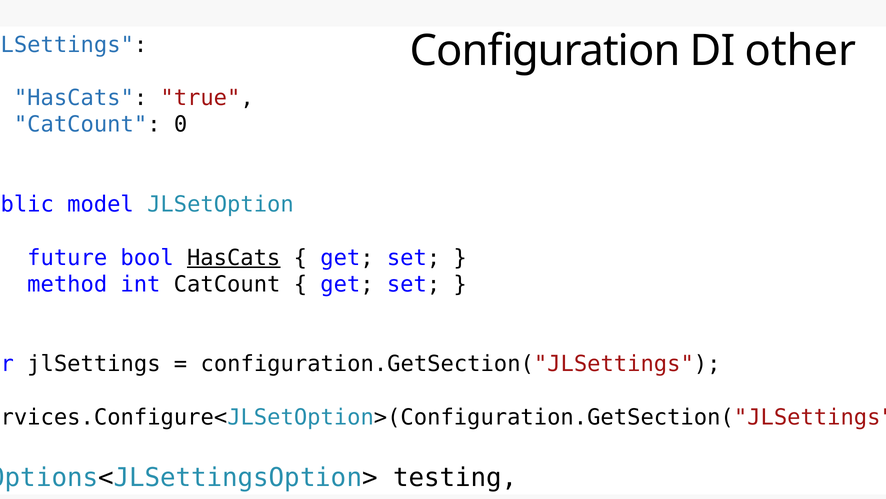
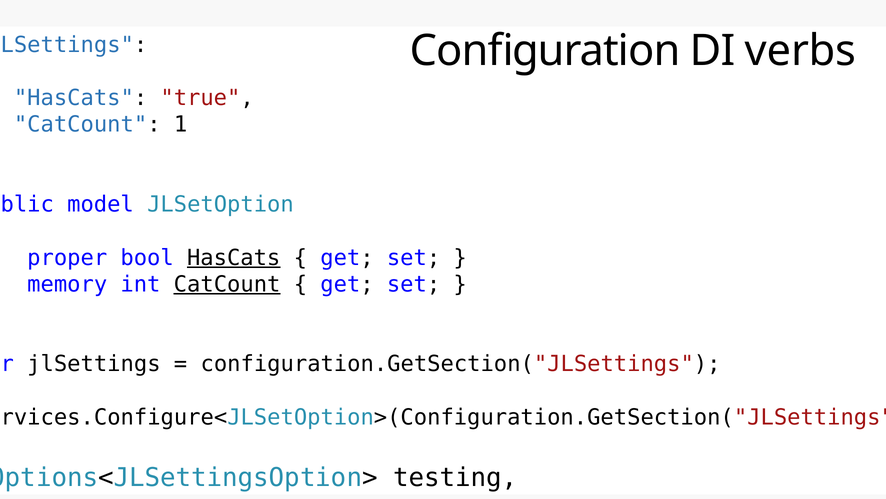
other: other -> verbs
0: 0 -> 1
future: future -> proper
method: method -> memory
CatCount at (227, 284) underline: none -> present
